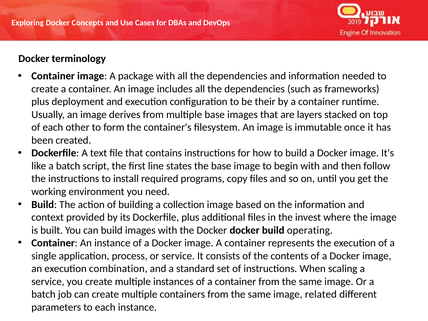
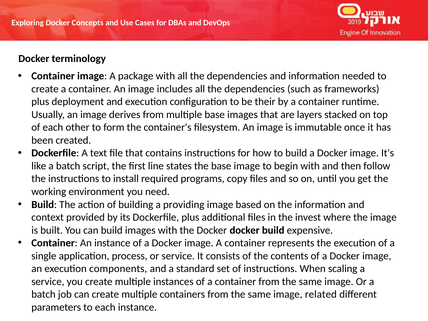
collection: collection -> providing
operating: operating -> expensive
combination: combination -> components
